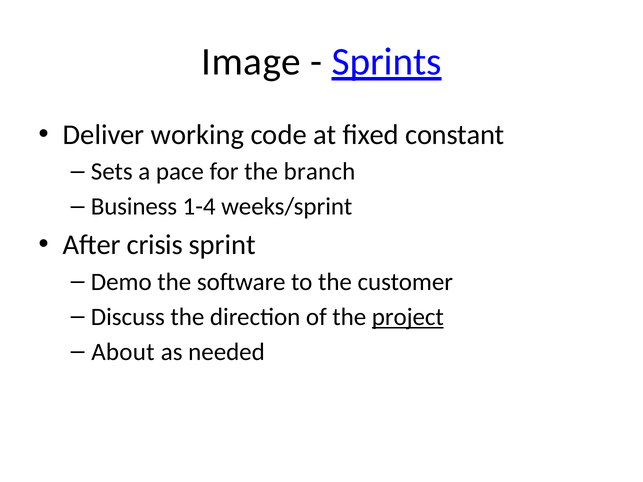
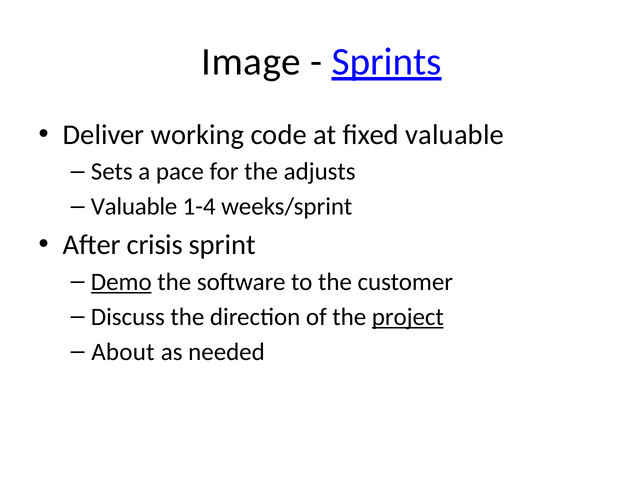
fixed constant: constant -> valuable
branch: branch -> adjusts
Business at (134, 207): Business -> Valuable
Demo underline: none -> present
